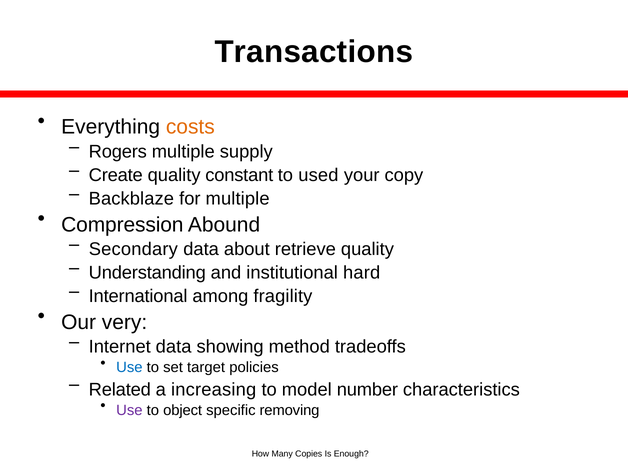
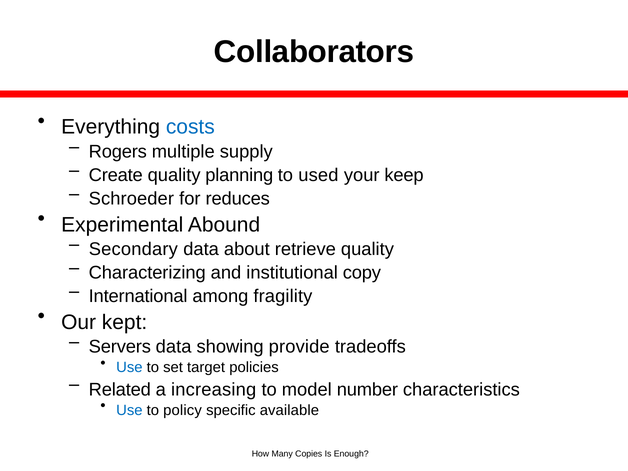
Transactions: Transactions -> Collaborators
costs colour: orange -> blue
constant: constant -> planning
copy: copy -> keep
Backblaze: Backblaze -> Schroeder
for multiple: multiple -> reduces
Compression: Compression -> Experimental
Understanding: Understanding -> Characterizing
hard: hard -> copy
very: very -> kept
Internet: Internet -> Servers
method: method -> provide
Use at (129, 410) colour: purple -> blue
object: object -> policy
removing: removing -> available
